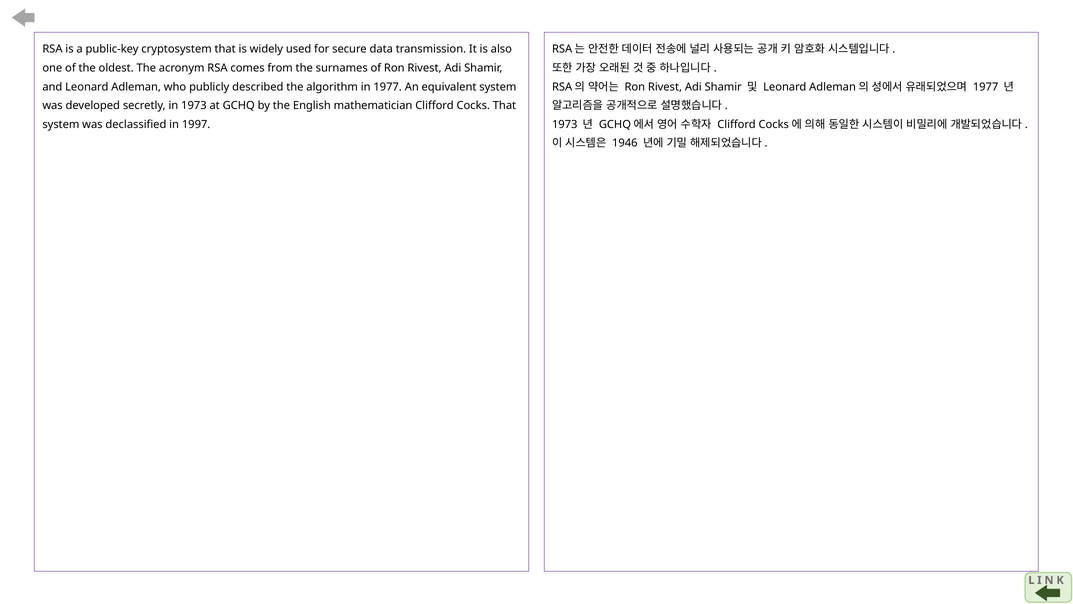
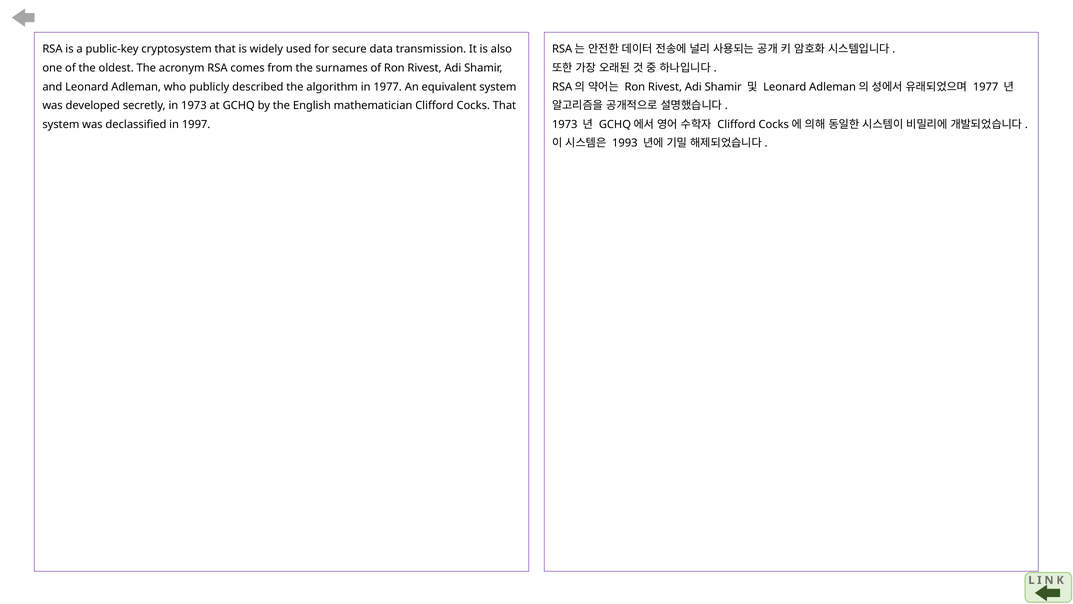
1946: 1946 -> 1993
